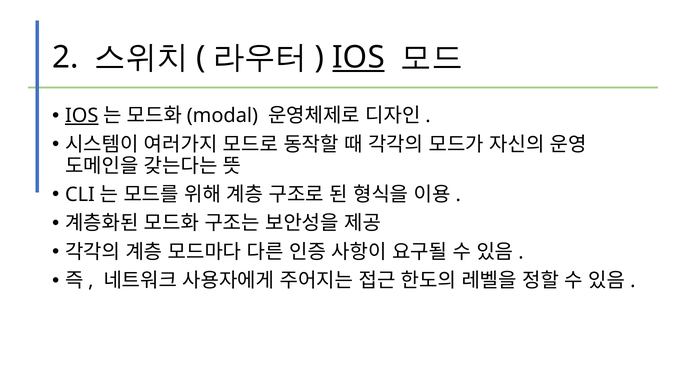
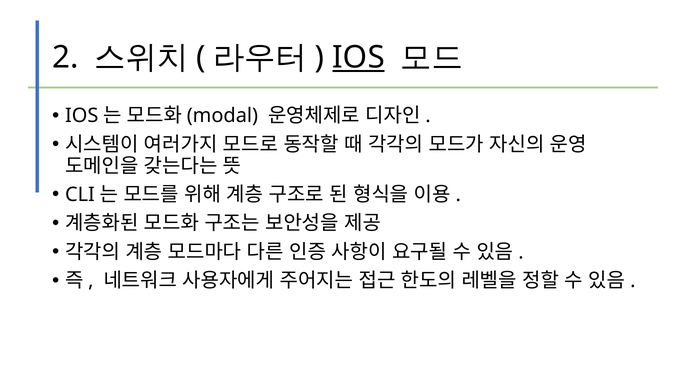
IOS at (82, 116) underline: present -> none
